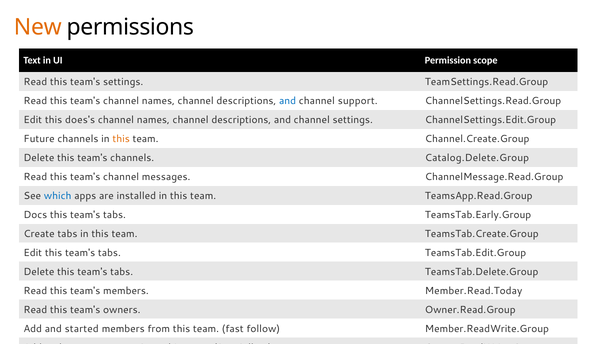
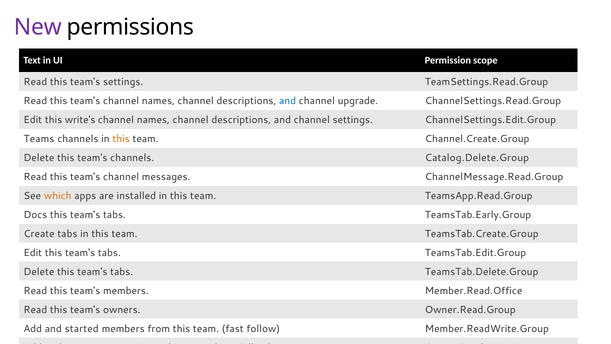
New colour: orange -> purple
support: support -> upgrade
does's: does's -> write's
Future: Future -> Teams
which colour: blue -> orange
Member.Read.Today: Member.Read.Today -> Member.Read.Office
